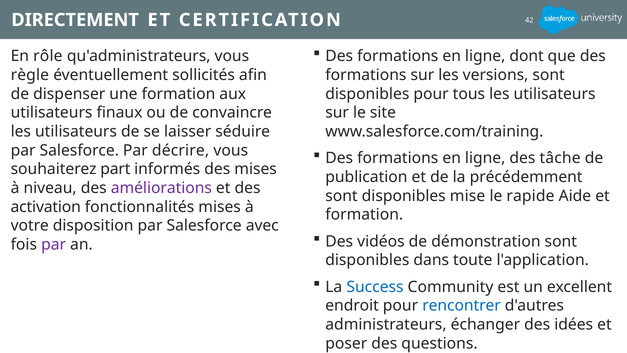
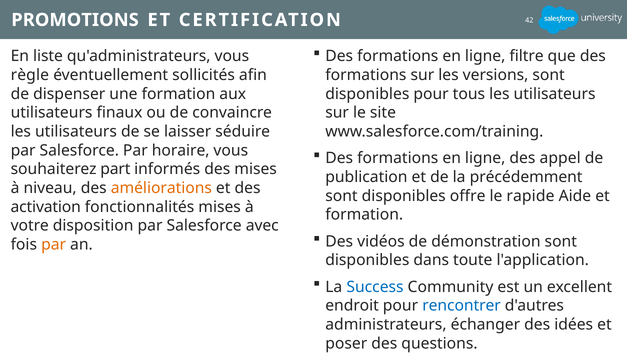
DIRECTEMENT: DIRECTEMENT -> PROMOTIONS
dont: dont -> filtre
rôle: rôle -> liste
décrire: décrire -> horaire
tâche: tâche -> appel
améliorations colour: purple -> orange
mise: mise -> offre
par at (54, 244) colour: purple -> orange
